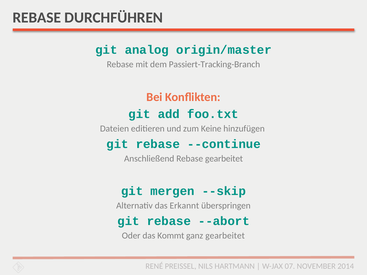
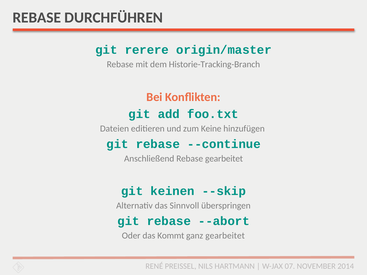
analog: analog -> rerere
Passiert-Tracking-Branch: Passiert-Tracking-Branch -> Historie-Tracking-Branch
mergen: mergen -> keinen
Erkannt: Erkannt -> Sinnvoll
